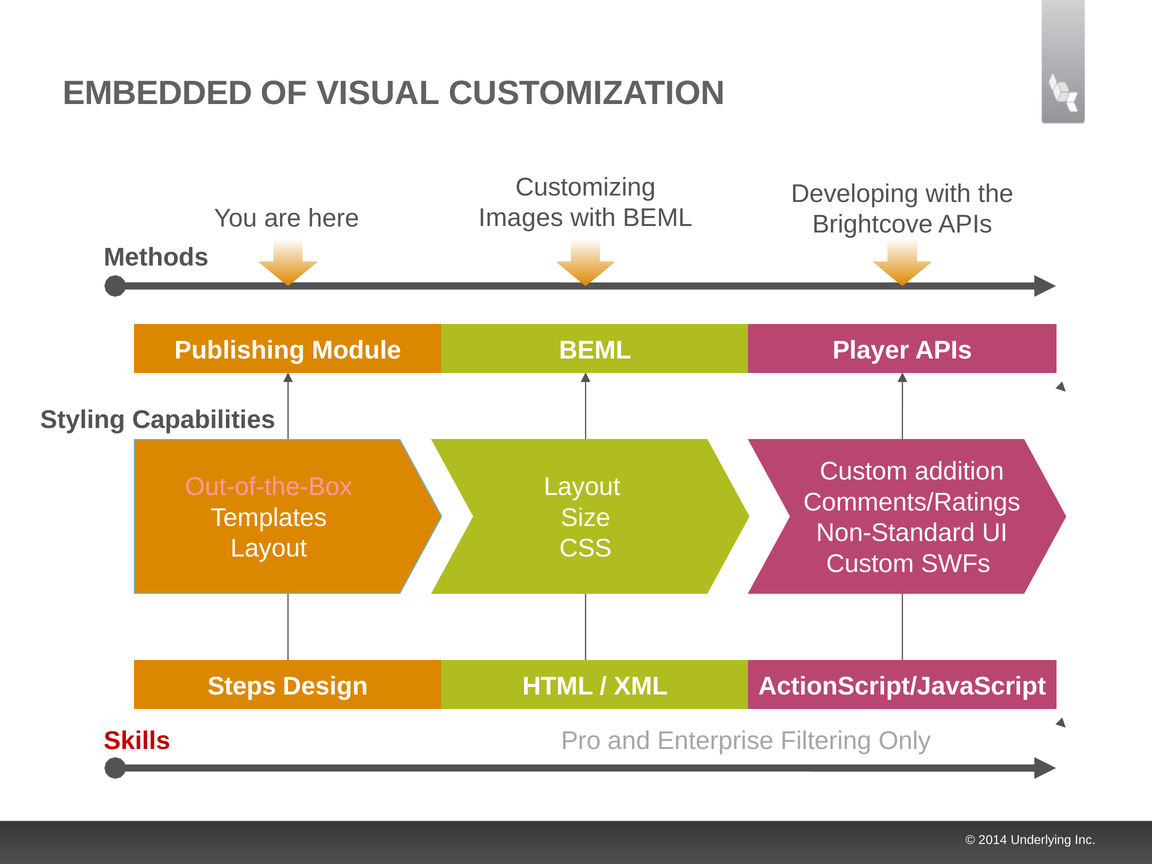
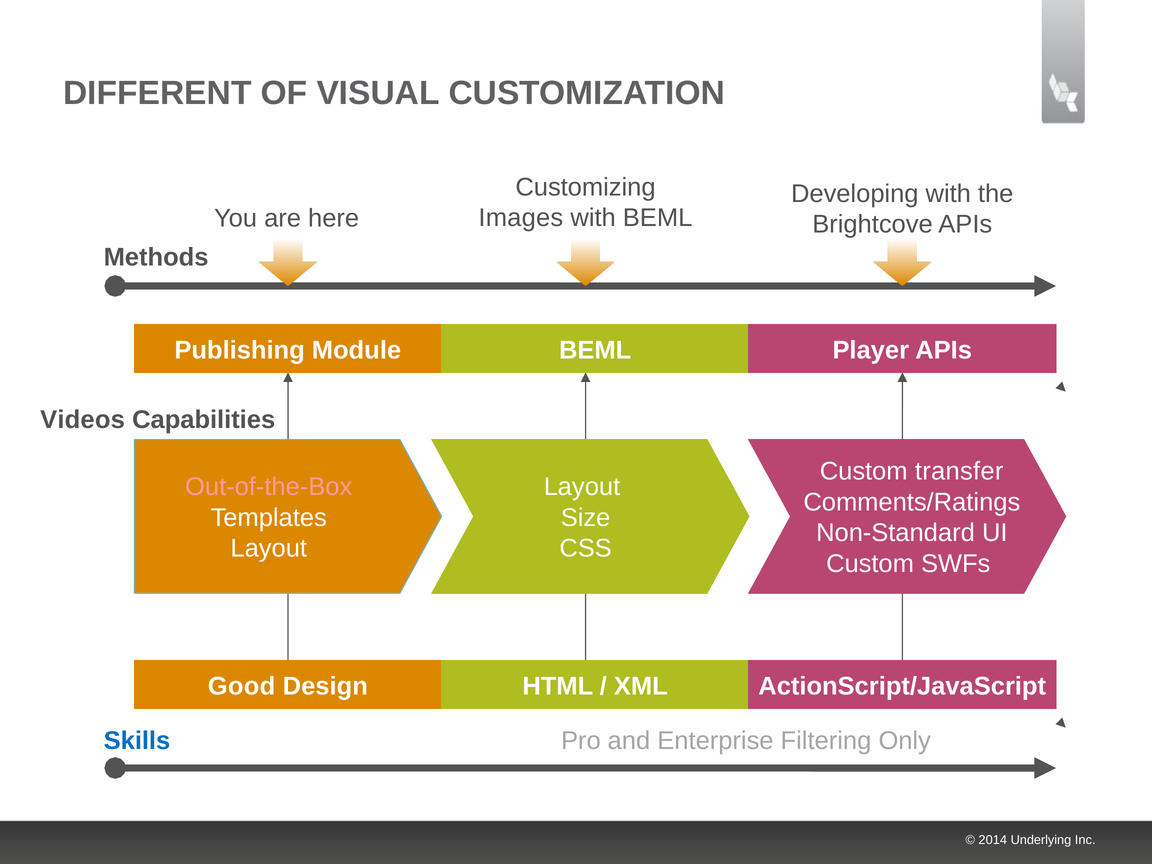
EMBEDDED: EMBEDDED -> DIFFERENT
Styling: Styling -> Videos
addition: addition -> transfer
Steps: Steps -> Good
Skills colour: red -> blue
